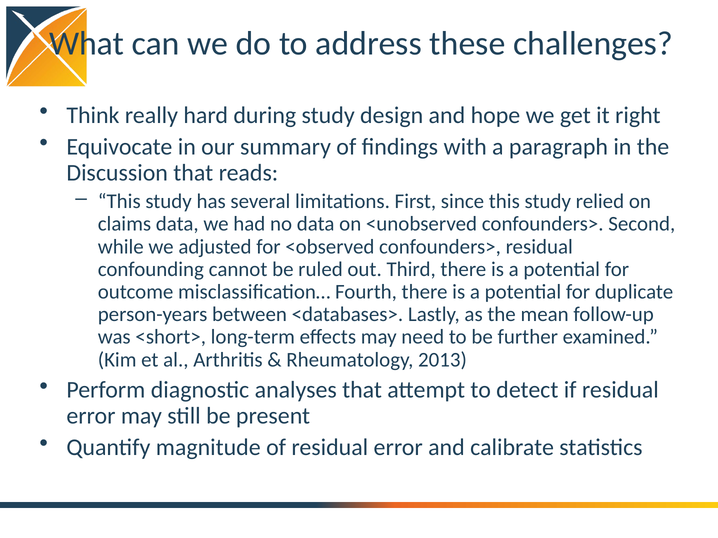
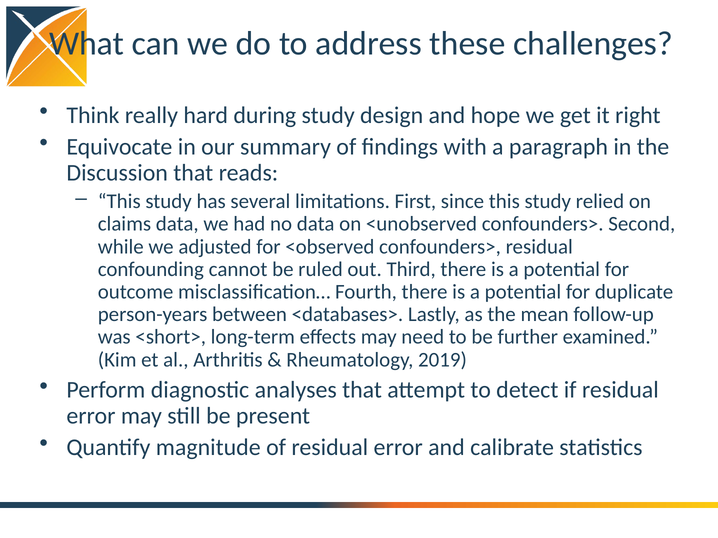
2013: 2013 -> 2019
